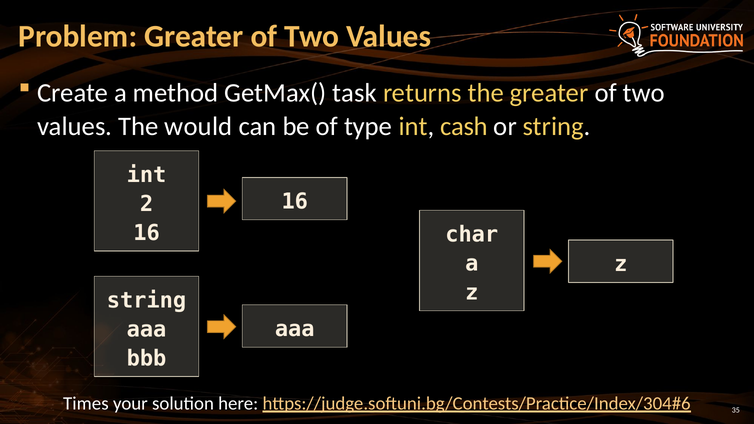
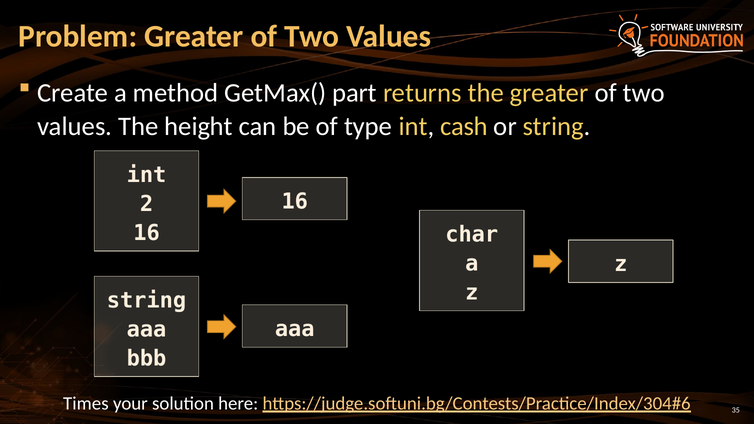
task: task -> part
would: would -> height
